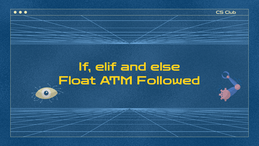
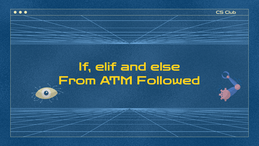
Float: Float -> From
